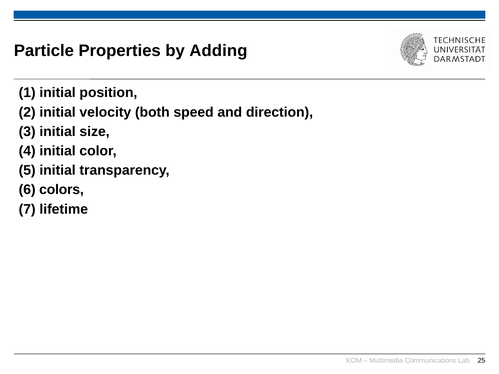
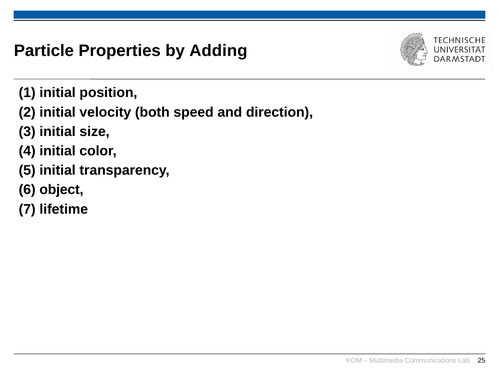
colors: colors -> object
